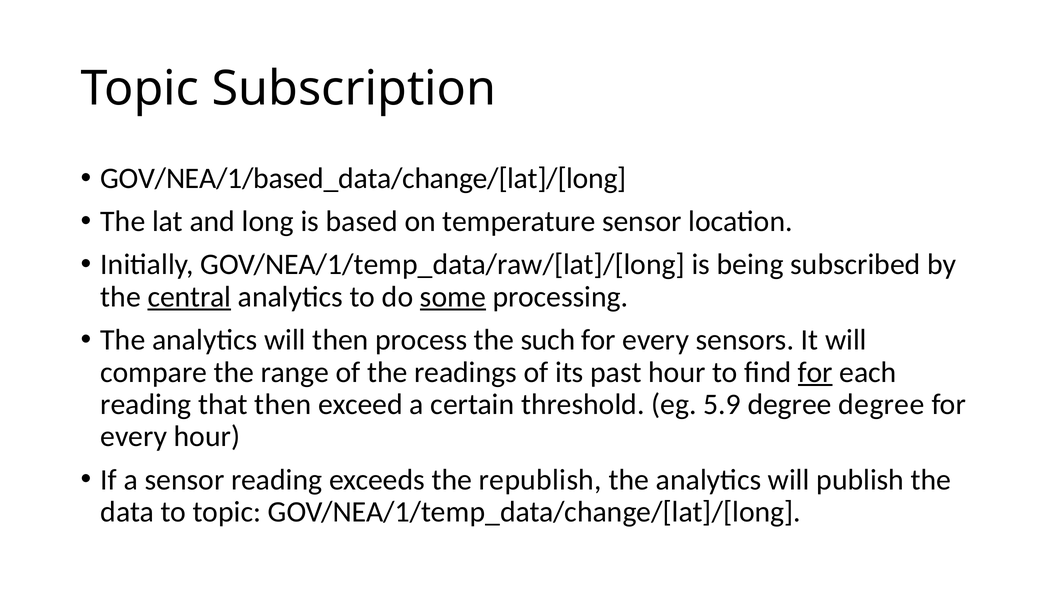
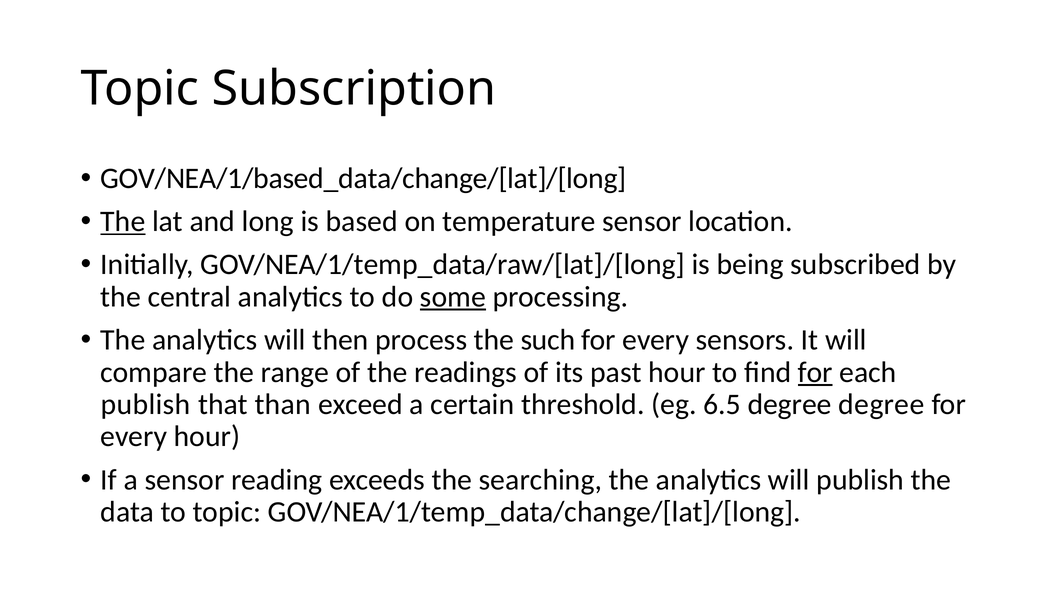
The at (123, 222) underline: none -> present
central underline: present -> none
reading at (146, 404): reading -> publish
that then: then -> than
5.9: 5.9 -> 6.5
republish: republish -> searching
